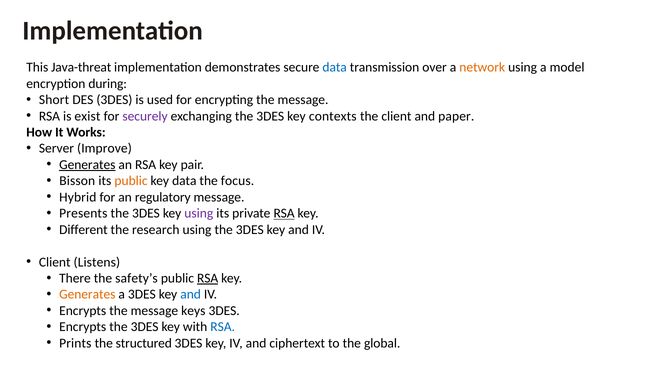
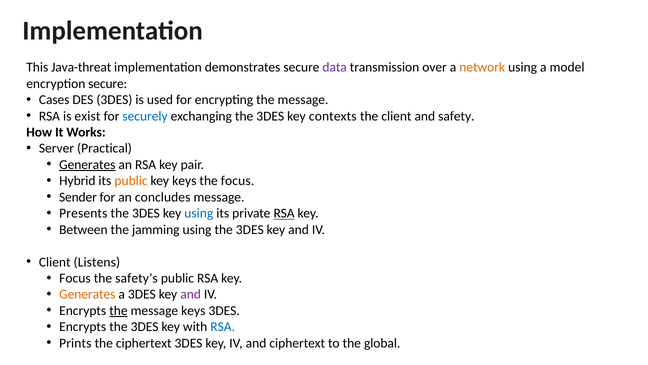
data at (335, 67) colour: blue -> purple
encryption during: during -> secure
Short: Short -> Cases
securely colour: purple -> blue
paper: paper -> safety
Improve: Improve -> Practical
Bisson: Bisson -> Hybrid
key data: data -> keys
Hybrid: Hybrid -> Sender
regulatory: regulatory -> concludes
using at (199, 213) colour: purple -> blue
Different: Different -> Between
research: research -> jamming
There at (75, 278): There -> Focus
RSA at (208, 278) underline: present -> none
and at (191, 294) colour: blue -> purple
the at (118, 310) underline: none -> present
the structured: structured -> ciphertext
